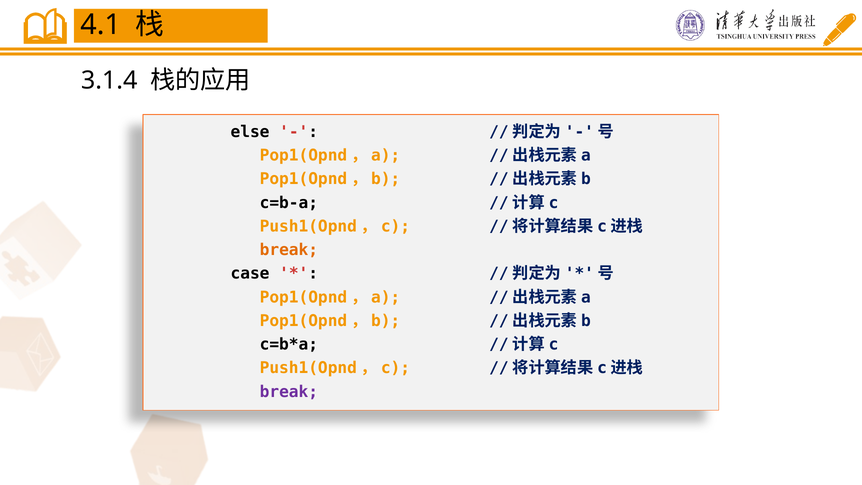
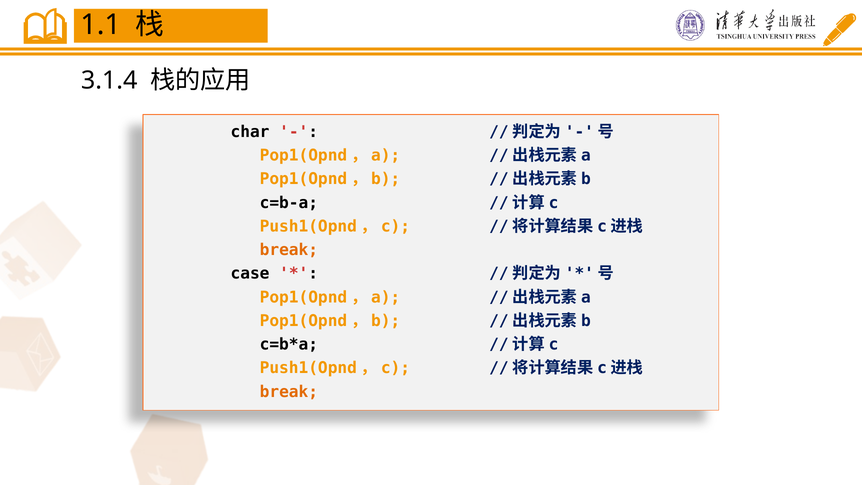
4.1: 4.1 -> 1.1
else: else -> char
break at (289, 392) colour: purple -> orange
